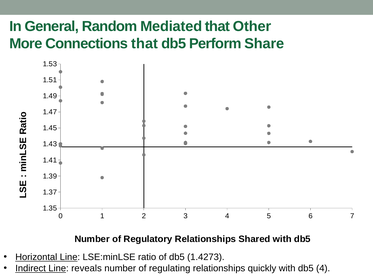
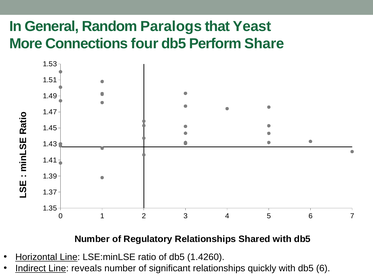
Mediated: Mediated -> Paralogs
Other: Other -> Yeast
Connections that: that -> four
1.4273: 1.4273 -> 1.4260
regulating: regulating -> significant
db5 4: 4 -> 6
